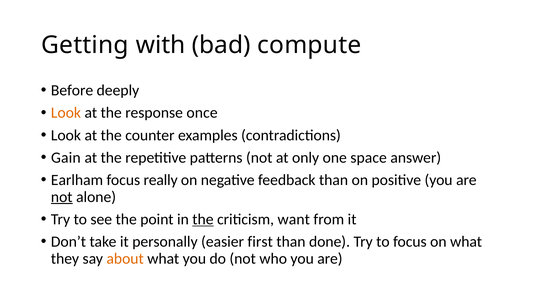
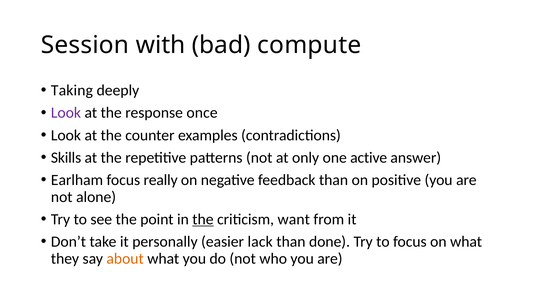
Getting: Getting -> Session
Before: Before -> Taking
Look at (66, 113) colour: orange -> purple
Gain: Gain -> Skills
space: space -> active
not at (62, 197) underline: present -> none
first: first -> lack
